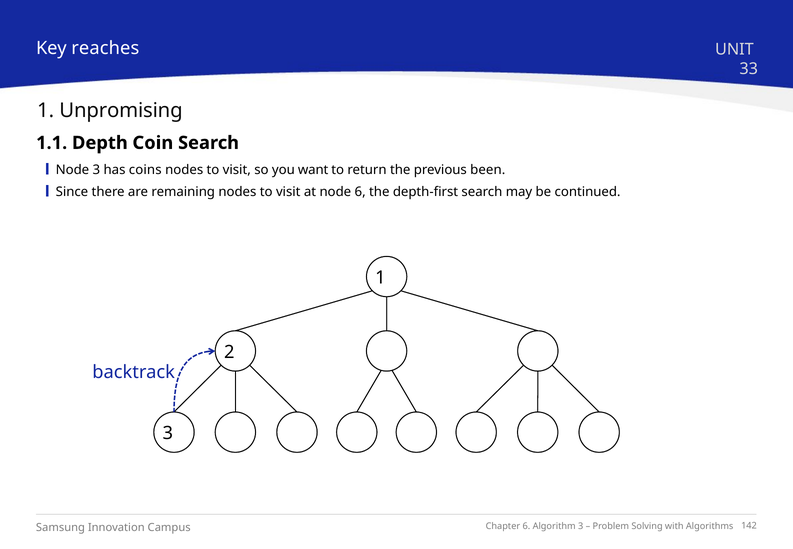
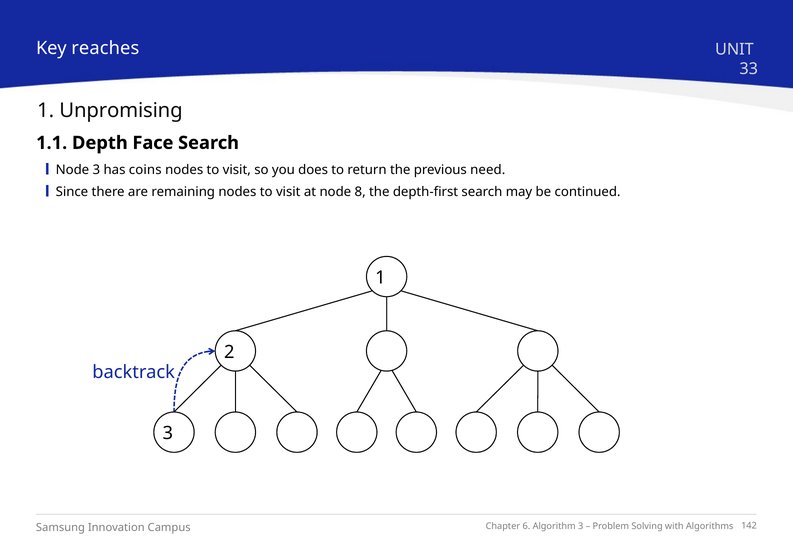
Coin: Coin -> Face
want: want -> does
been: been -> need
node 6: 6 -> 8
